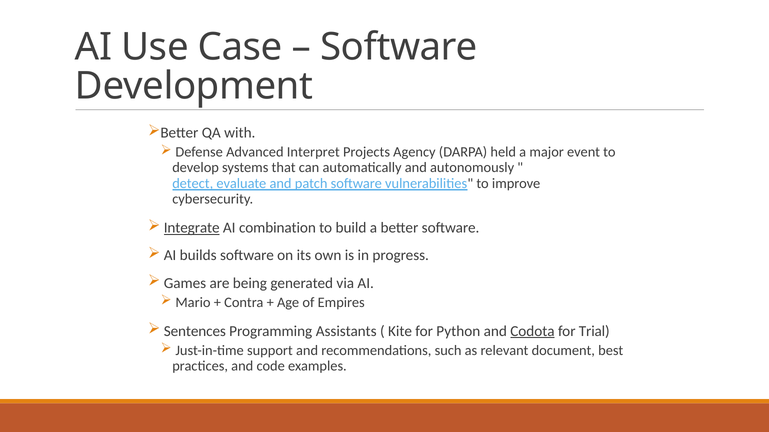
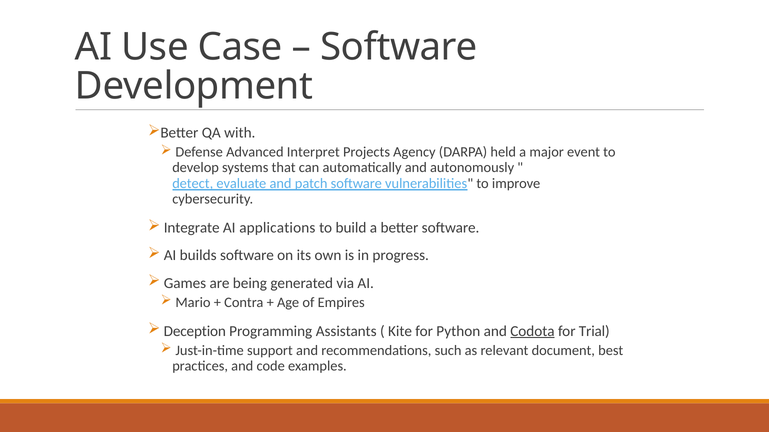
Integrate underline: present -> none
combination: combination -> applications
Sentences: Sentences -> Deception
